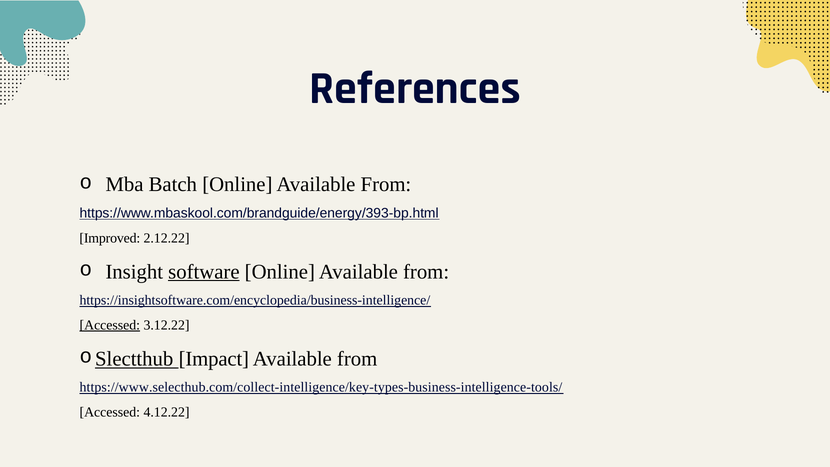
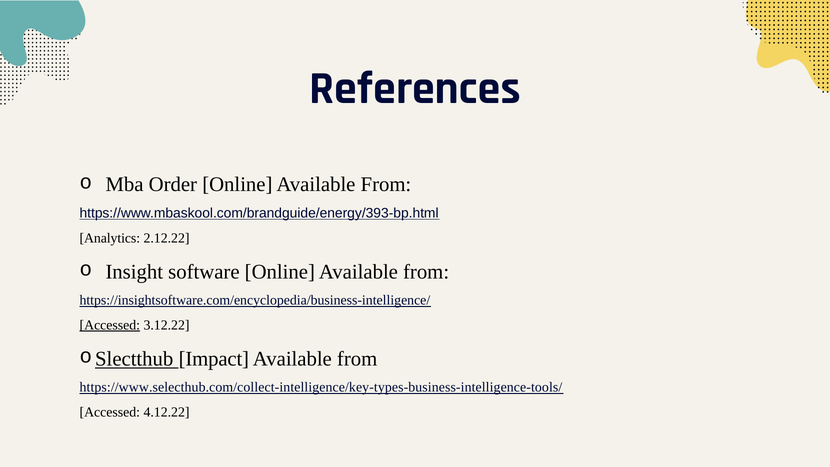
Batch: Batch -> Order
Improved: Improved -> Analytics
software underline: present -> none
